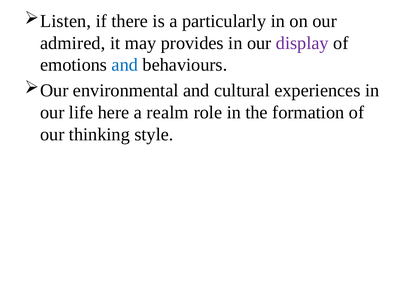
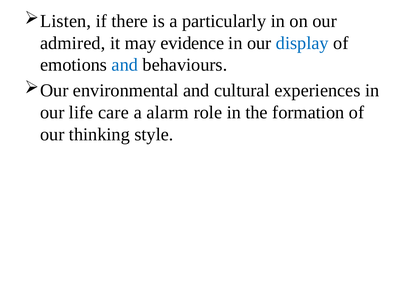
provides: provides -> evidence
display colour: purple -> blue
here: here -> care
realm: realm -> alarm
